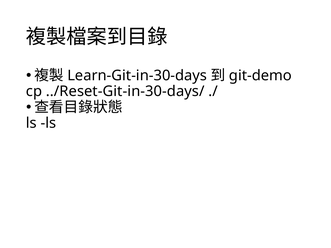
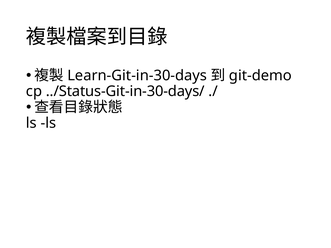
../Reset-Git-in-30-days/: ../Reset-Git-in-30-days/ -> ../Status-Git-in-30-days/
